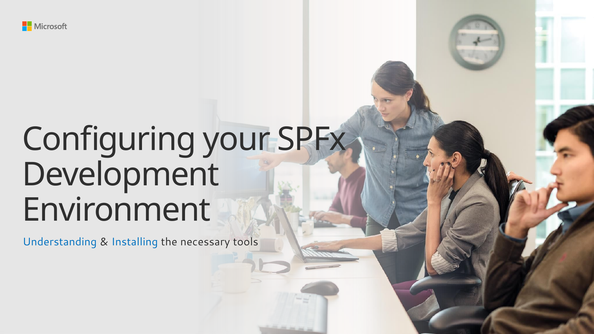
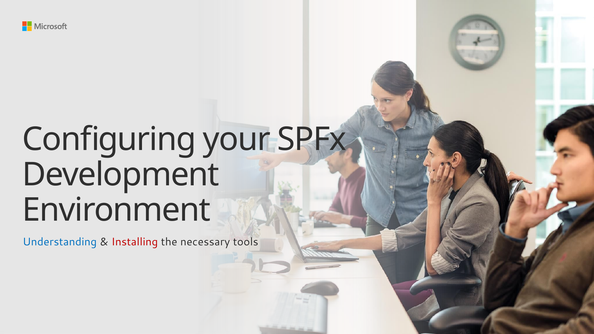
Installing colour: blue -> red
